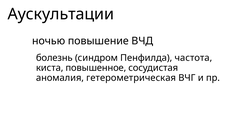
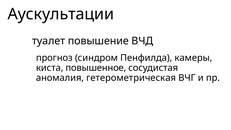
ночью: ночью -> туалет
болезнь: болезнь -> прогноз
частота: частота -> камеры
